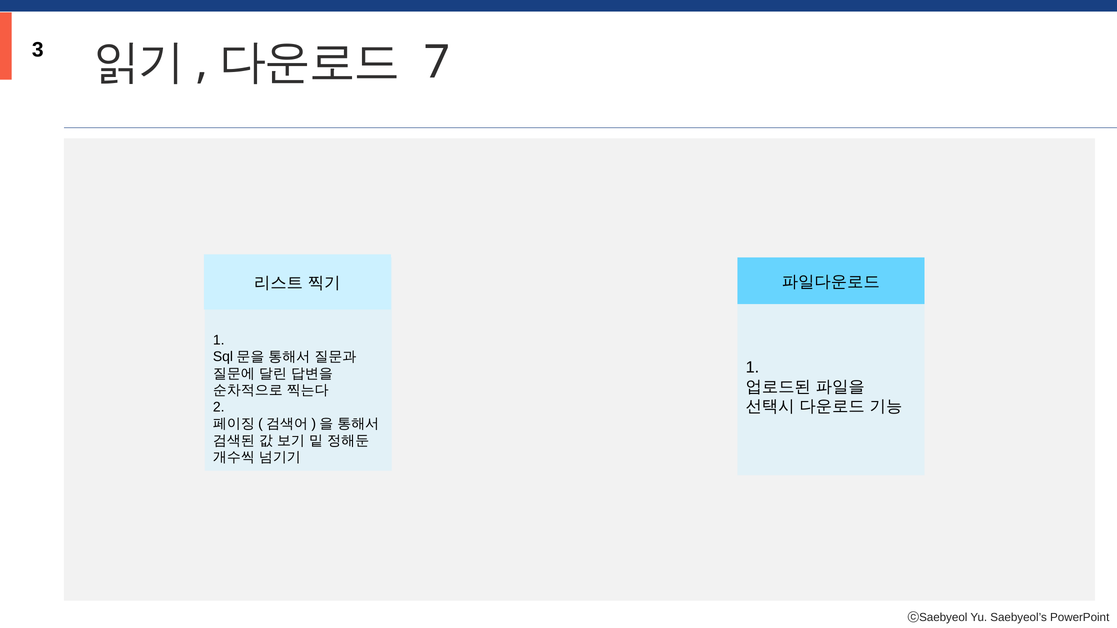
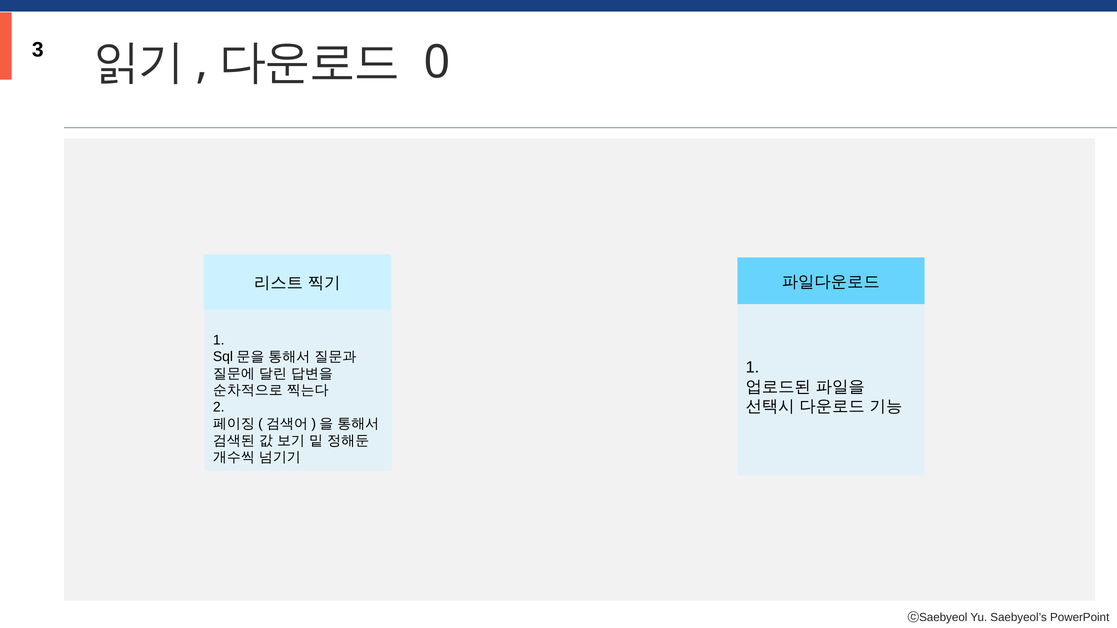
7: 7 -> 0
